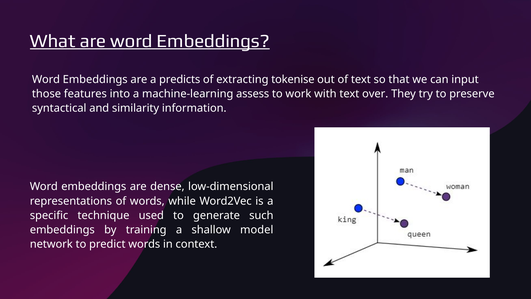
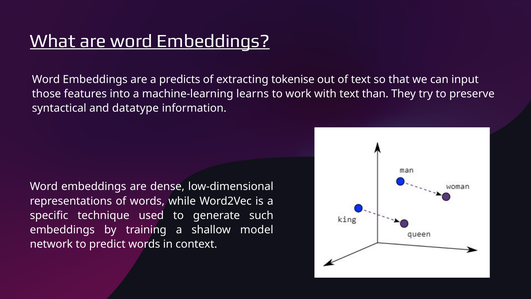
assess: assess -> learns
over: over -> than
similarity: similarity -> datatype
